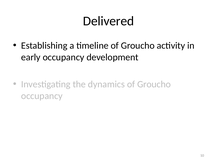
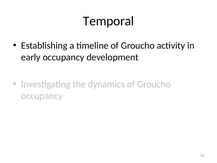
Delivered: Delivered -> Temporal
